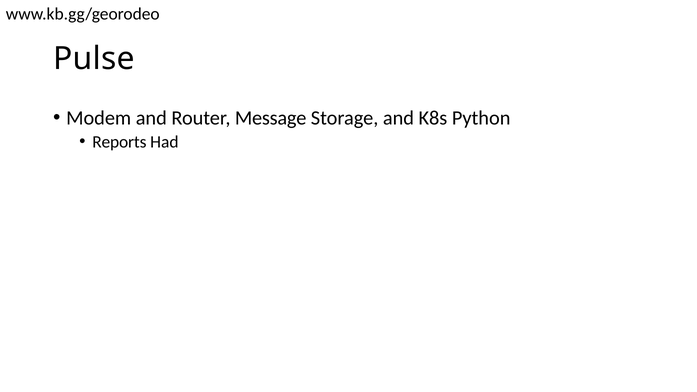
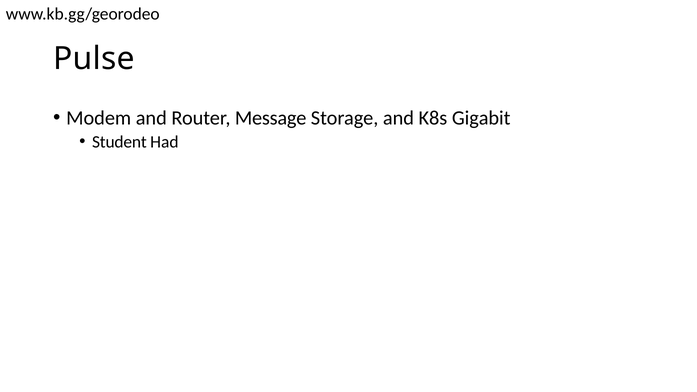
Python: Python -> Gigabit
Reports: Reports -> Student
